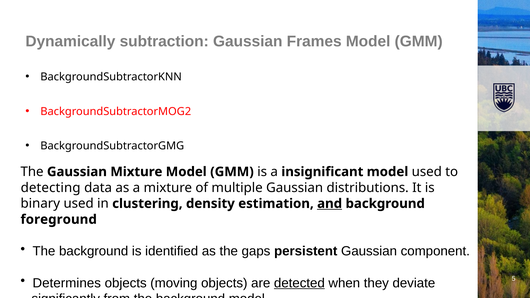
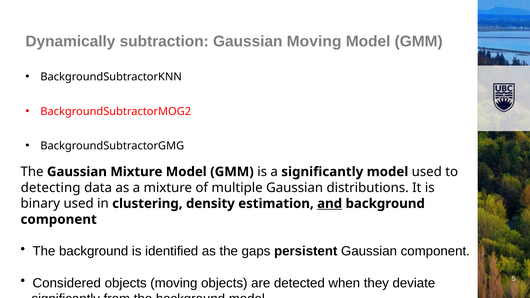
Gaussian Frames: Frames -> Moving
a insignificant: insignificant -> significantly
foreground at (59, 220): foreground -> component
Determines: Determines -> Considered
detected underline: present -> none
